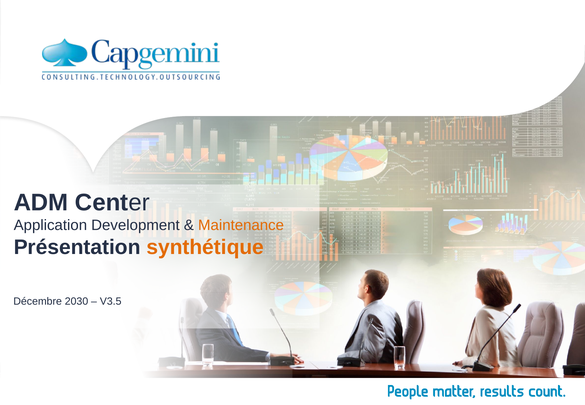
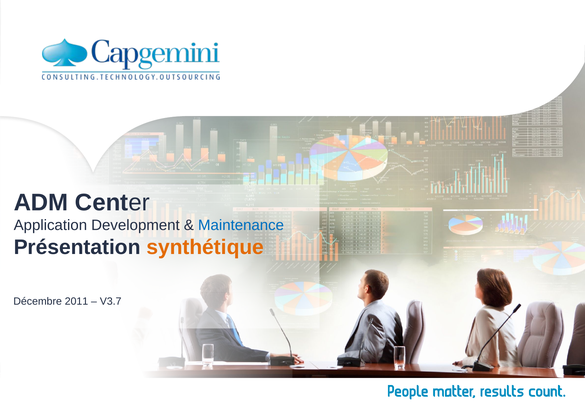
Maintenance colour: orange -> blue
2030: 2030 -> 2011
V3.5: V3.5 -> V3.7
